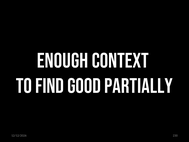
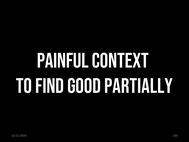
ENOUGH: ENOUGH -> PAINFUL
